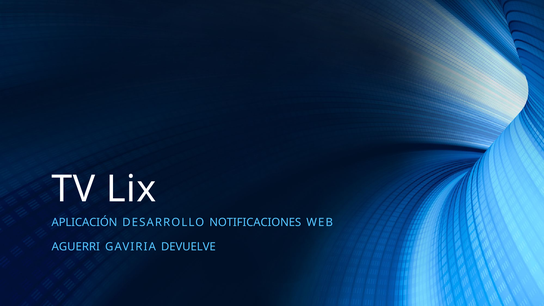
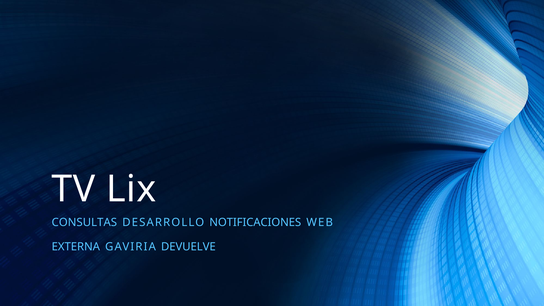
APLICACIÓN: APLICACIÓN -> CONSULTAS
AGUERRI: AGUERRI -> EXTERNA
